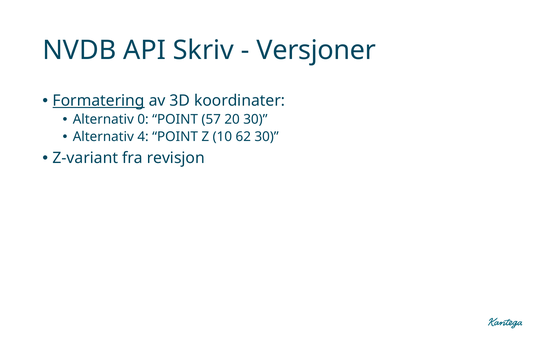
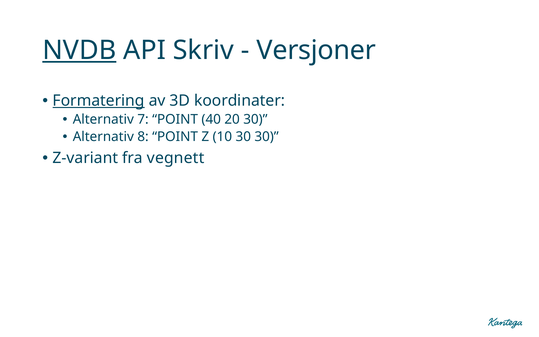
NVDB underline: none -> present
0: 0 -> 7
57: 57 -> 40
4: 4 -> 8
10 62: 62 -> 30
revisjon: revisjon -> vegnett
